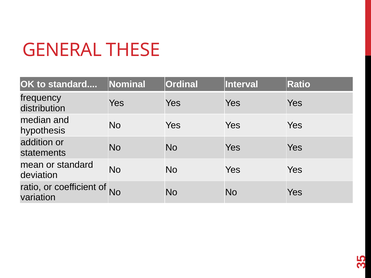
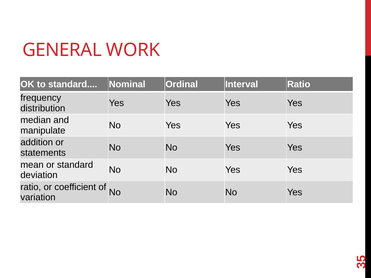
THESE: THESE -> WORK
hypothesis: hypothesis -> manipulate
